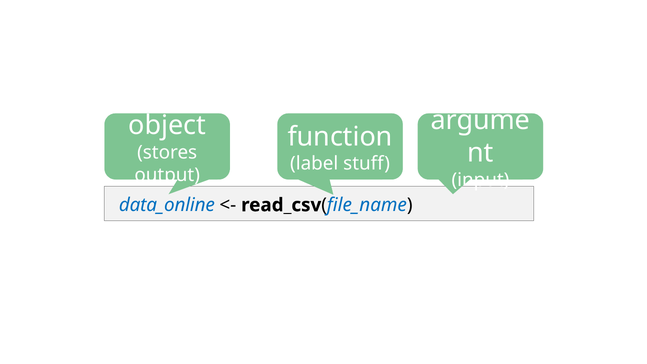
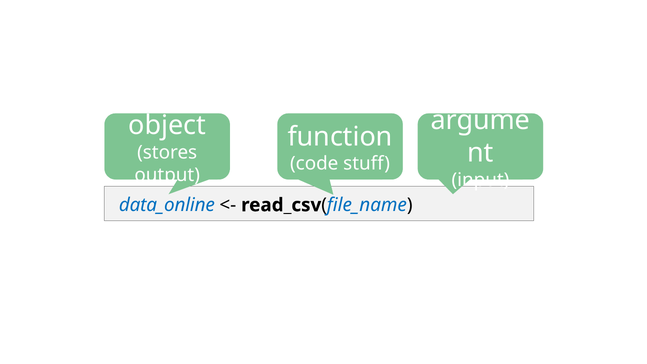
label: label -> code
